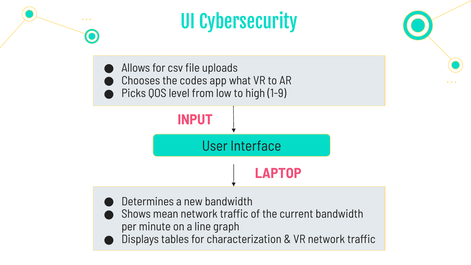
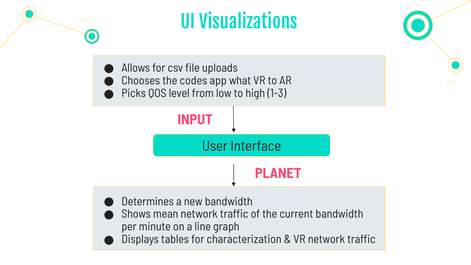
Cybersecurity: Cybersecurity -> Visualizations
1-9: 1-9 -> 1-3
LAPTOP: LAPTOP -> PLANET
